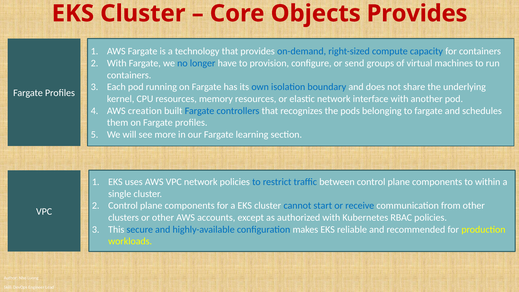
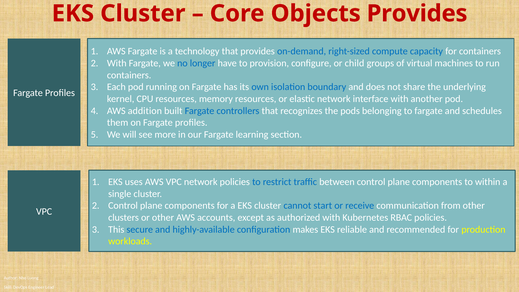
send: send -> child
creation: creation -> addition
